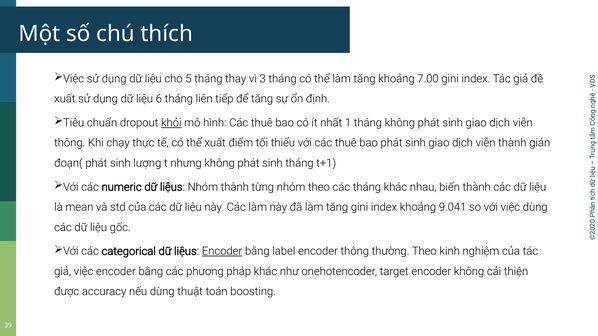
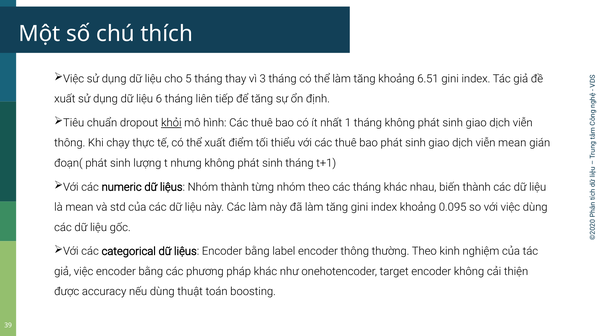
7.00: 7.00 -> 6.51
viễn thành: thành -> mean
9.041: 9.041 -> 0.095
Encoder at (222, 252) underline: present -> none
